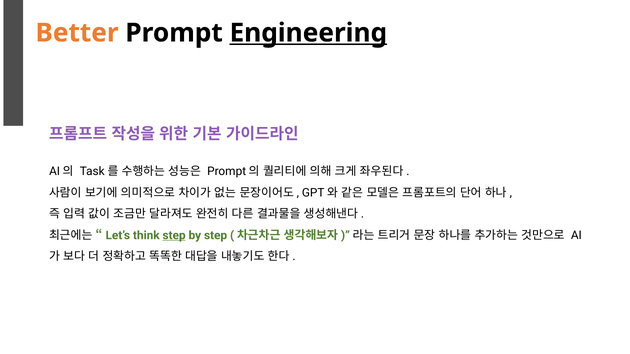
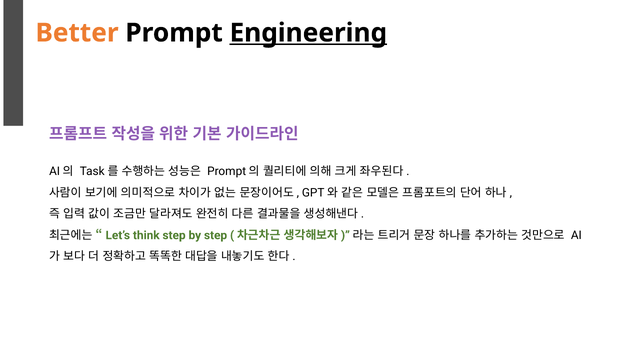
step at (174, 236) underline: present -> none
